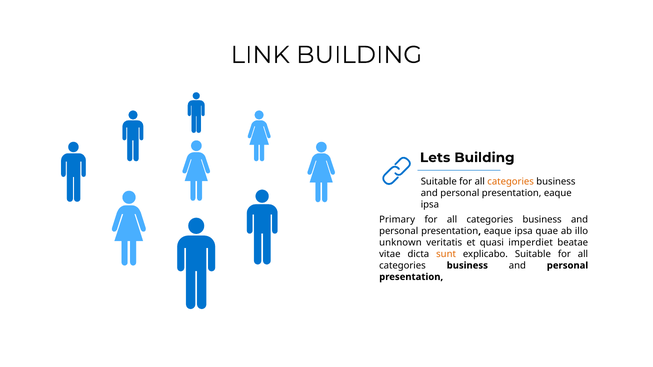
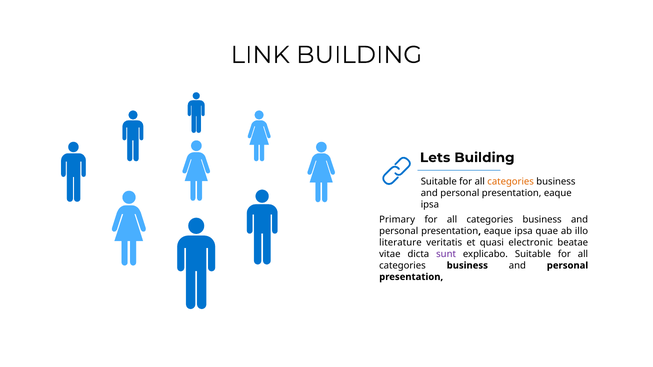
unknown: unknown -> literature
imperdiet: imperdiet -> electronic
sunt colour: orange -> purple
